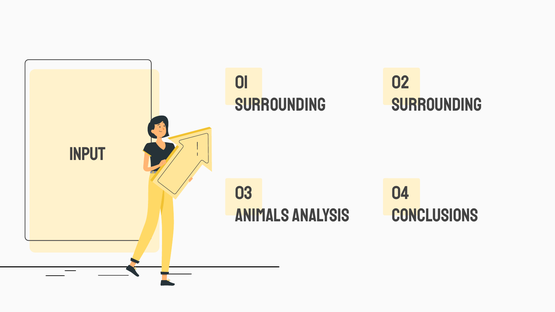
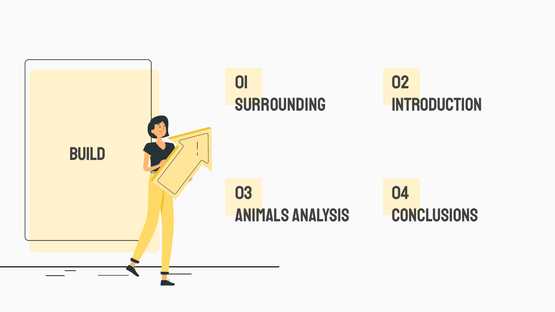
SURROUNDING at (437, 105): SURROUNDING -> INTRODUCTION
INPUT: INPUT -> BUILD
